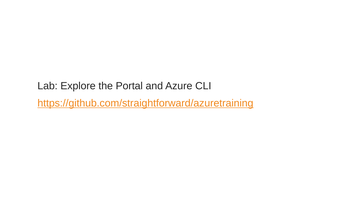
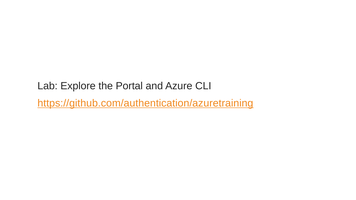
https://github.com/straightforward/azuretraining: https://github.com/straightforward/azuretraining -> https://github.com/authentication/azuretraining
